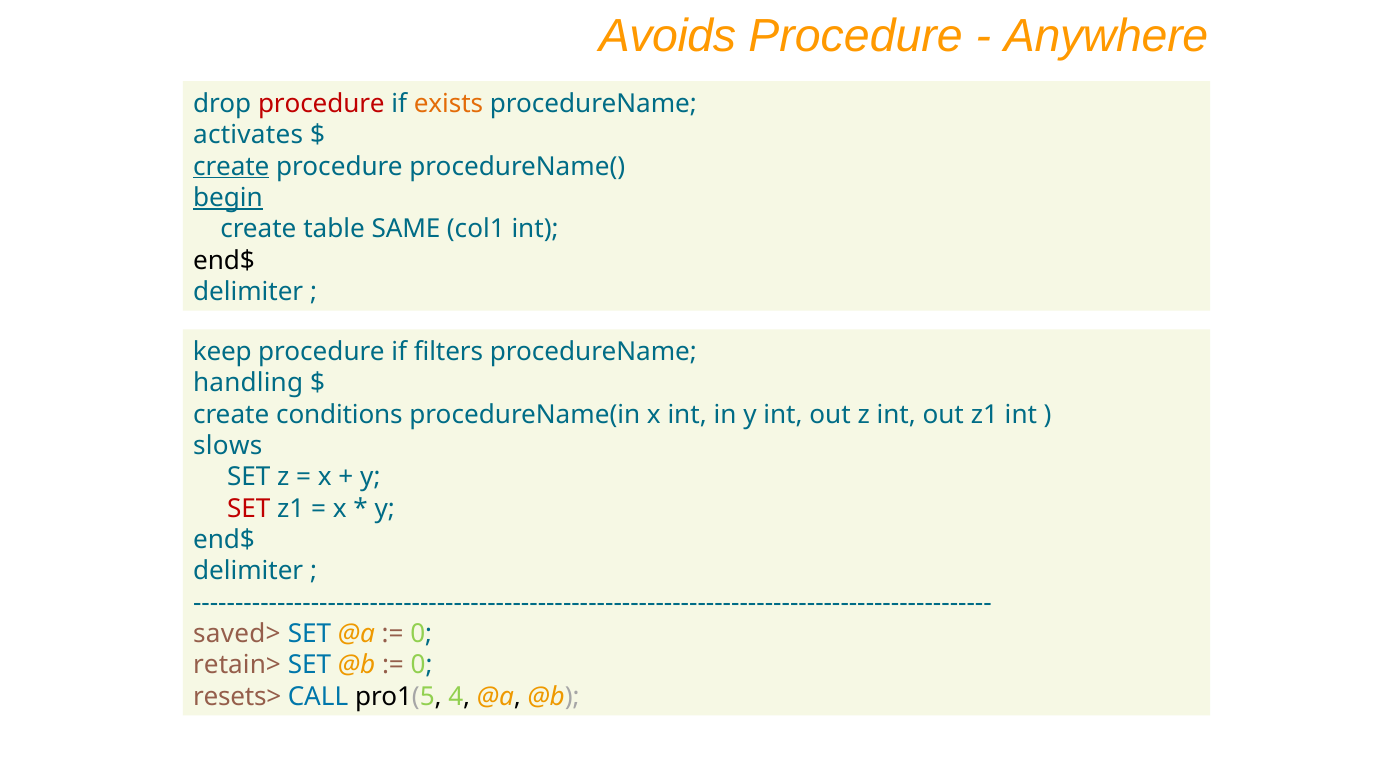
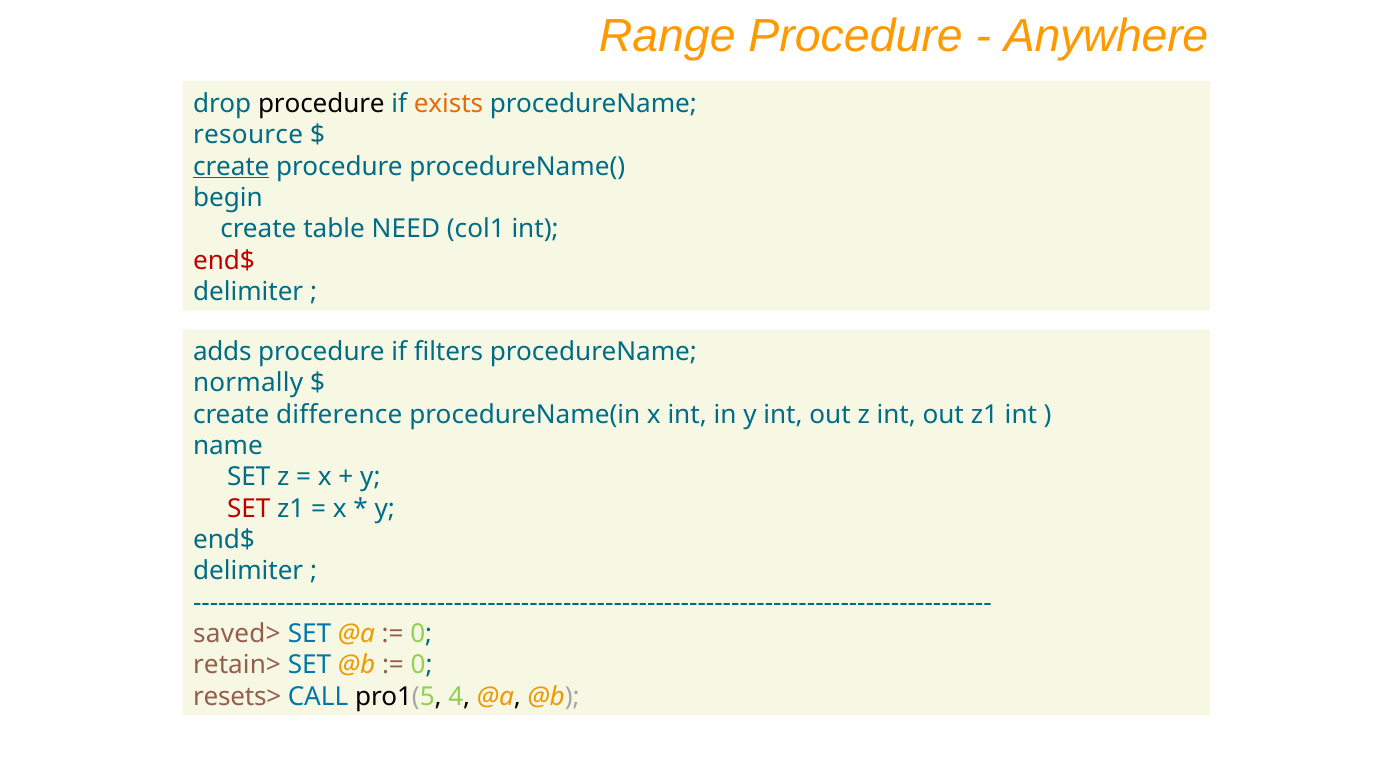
Avoids: Avoids -> Range
procedure at (321, 104) colour: red -> black
activates: activates -> resource
begin underline: present -> none
SAME: SAME -> NEED
end$ at (224, 261) colour: black -> red
keep: keep -> adds
handling: handling -> normally
conditions: conditions -> difference
slows: slows -> name
